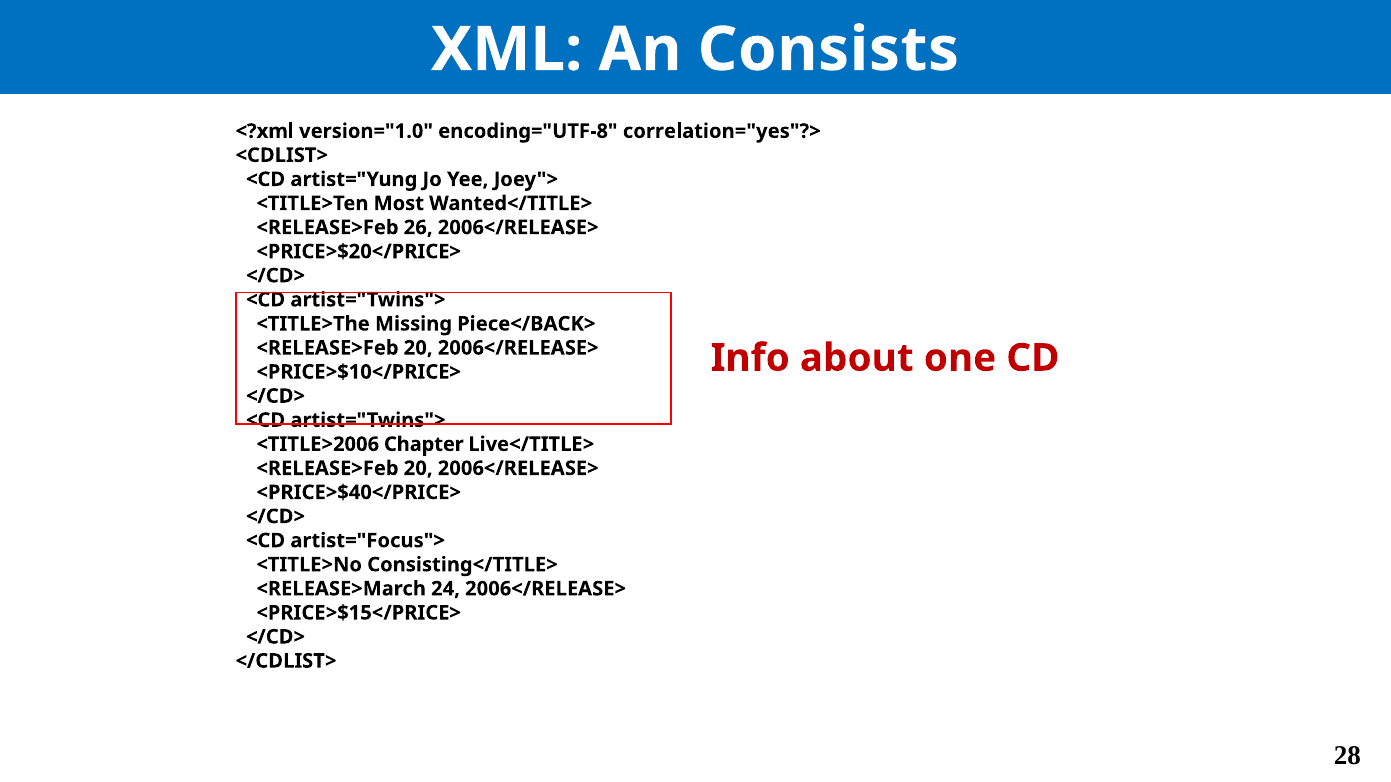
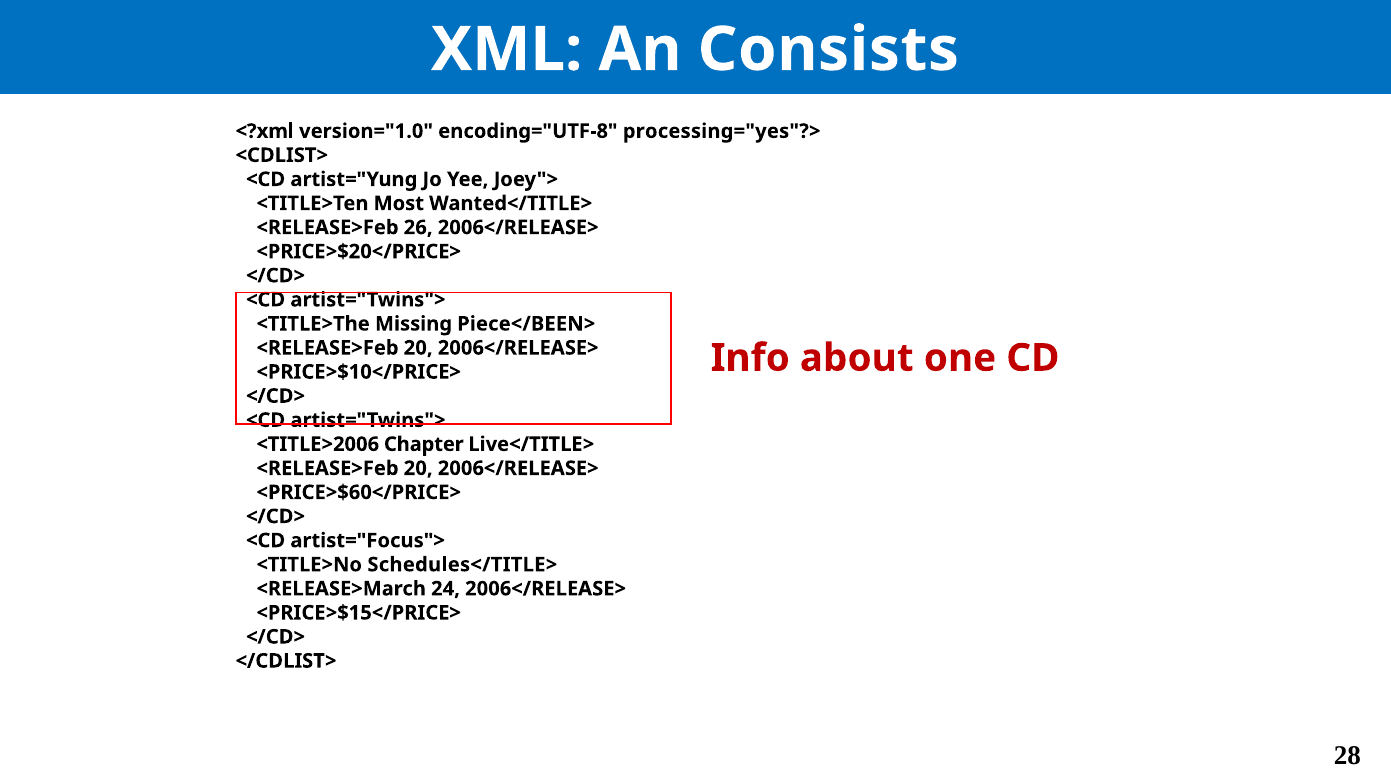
correlation="yes"?>: correlation="yes"?> -> processing="yes"?>
Piece</BACK>: Piece</BACK> -> Piece</BEEN>
<PRICE>$40</PRICE>: <PRICE>$40</PRICE> -> <PRICE>$60</PRICE>
Consisting</TITLE>: Consisting</TITLE> -> Schedules</TITLE>
